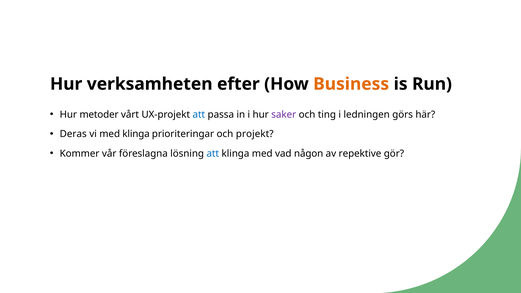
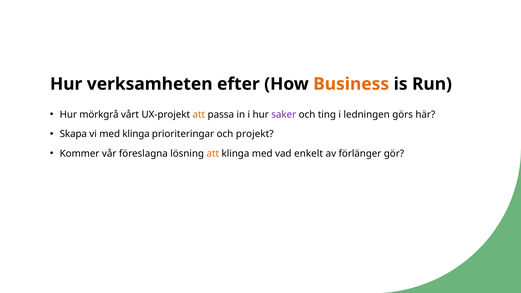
metoder: metoder -> mörkgrå
att at (199, 115) colour: blue -> orange
Deras: Deras -> Skapa
att at (213, 154) colour: blue -> orange
någon: någon -> enkelt
repektive: repektive -> förlänger
